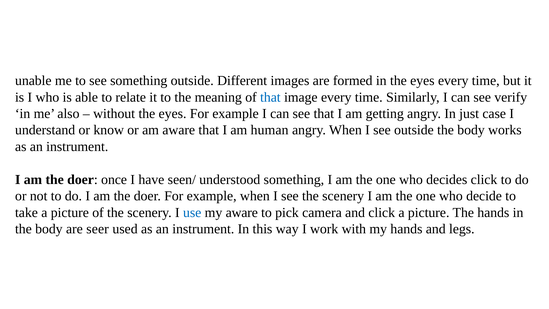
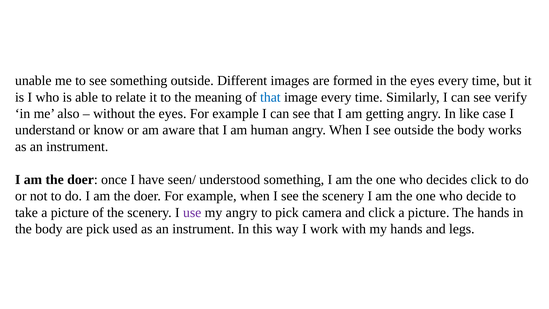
just: just -> like
use colour: blue -> purple
my aware: aware -> angry
are seer: seer -> pick
